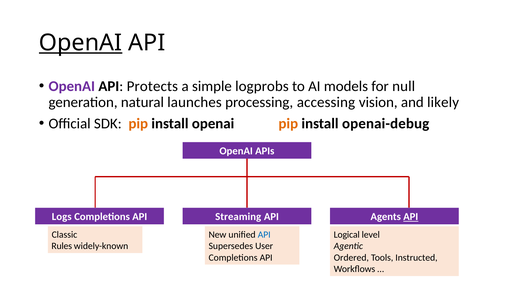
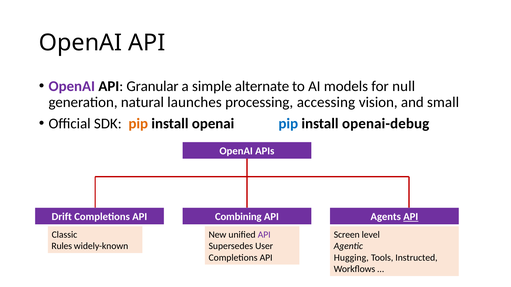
OpenAI at (81, 43) underline: present -> none
Protects: Protects -> Granular
logprobs: logprobs -> alternate
likely: likely -> small
pip at (288, 124) colour: orange -> blue
Logs: Logs -> Drift
Streaming: Streaming -> Combining
API at (264, 235) colour: blue -> purple
Logical: Logical -> Screen
Ordered: Ordered -> Hugging
